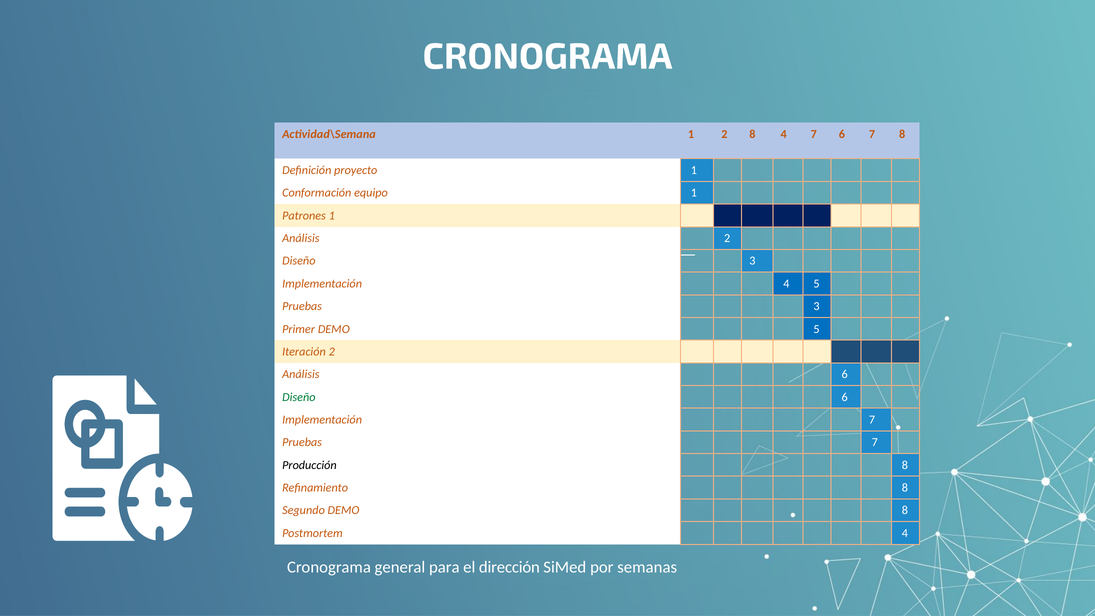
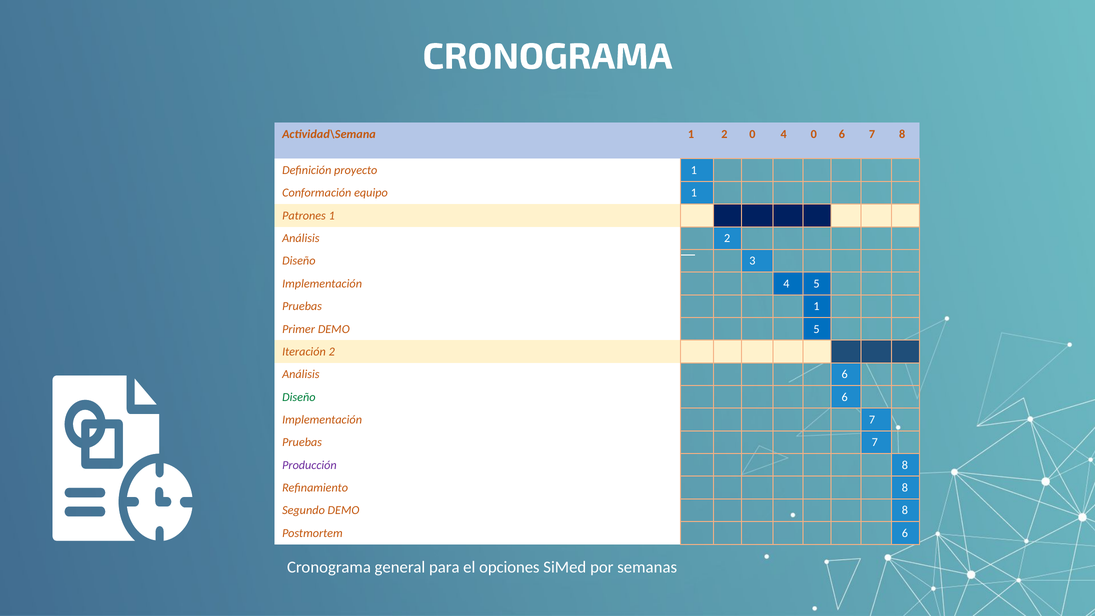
2 8: 8 -> 0
4 7: 7 -> 0
Pruebas 3: 3 -> 1
Producción colour: black -> purple
Postmortem 4: 4 -> 6
dirección: dirección -> opciones
